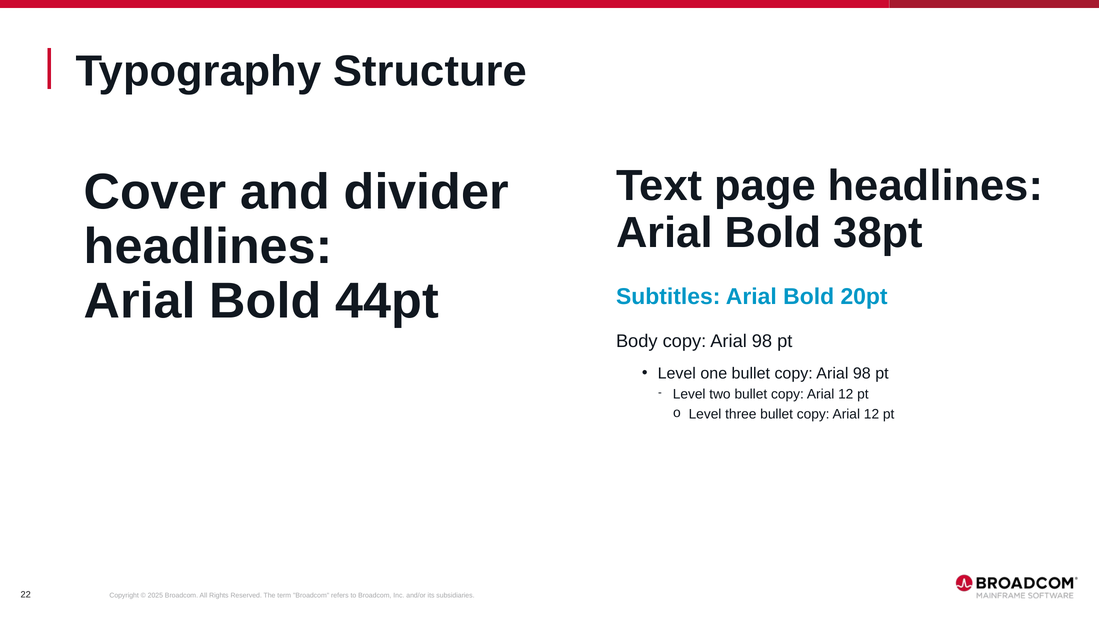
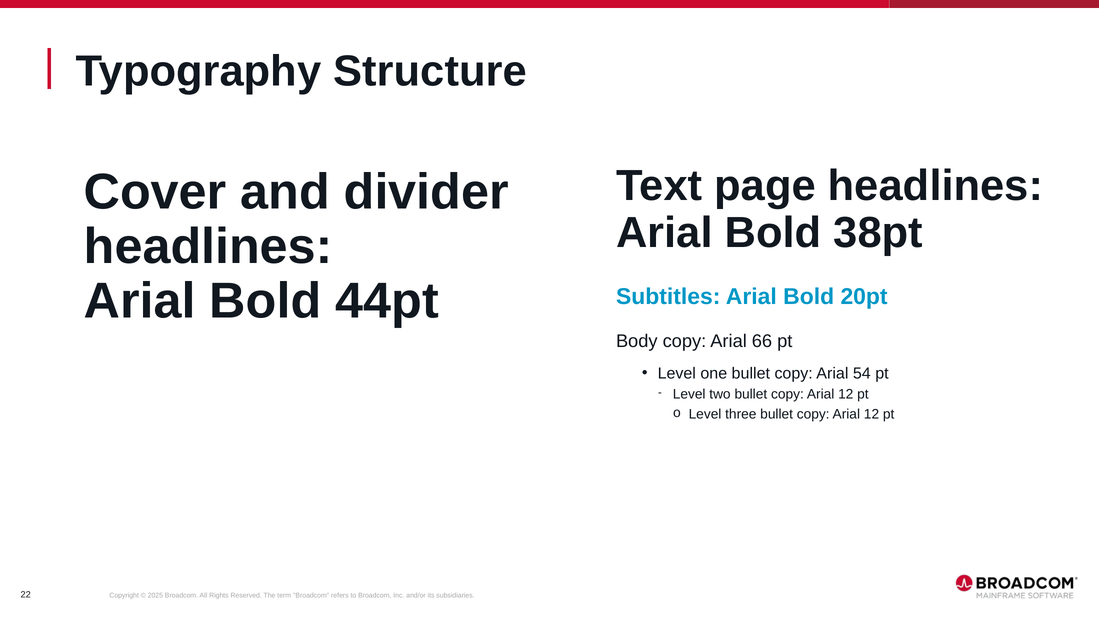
Body copy Arial 98: 98 -> 66
bullet copy Arial 98: 98 -> 54
